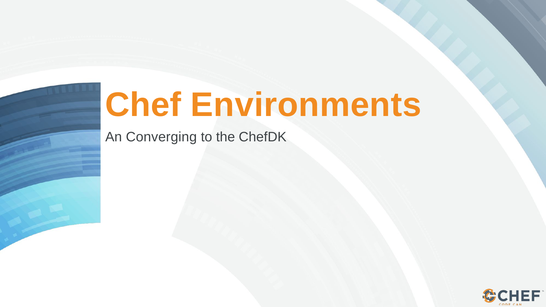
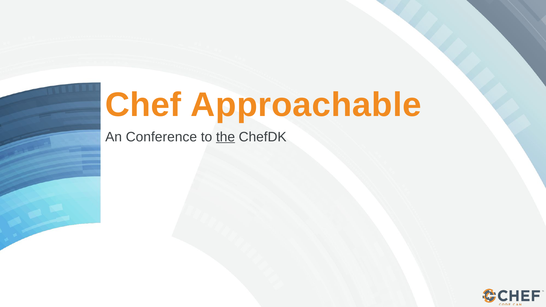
Environments: Environments -> Approachable
Converging: Converging -> Conference
the underline: none -> present
